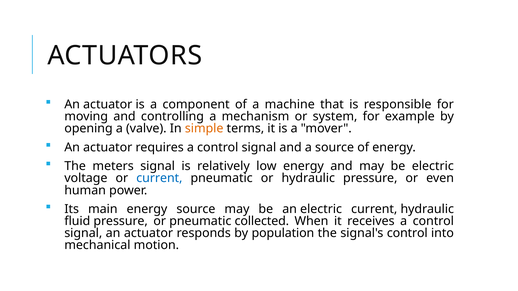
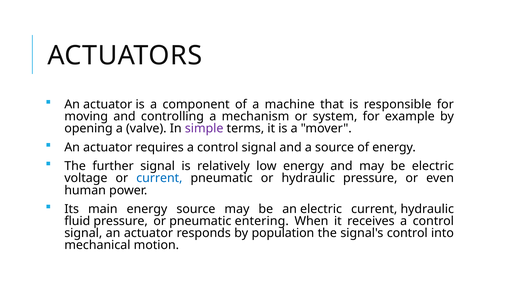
simple colour: orange -> purple
meters: meters -> further
collected: collected -> entering
